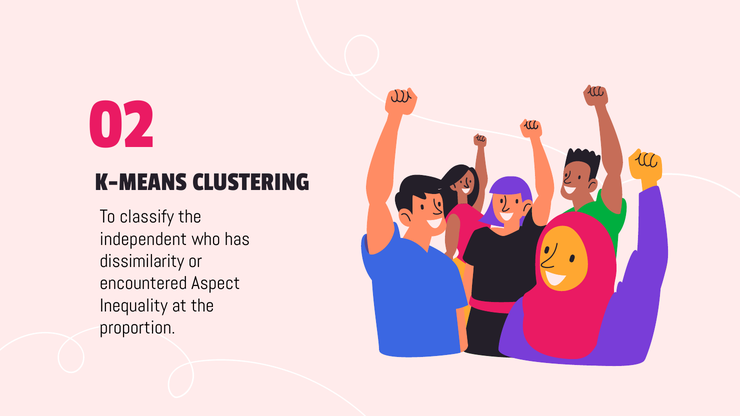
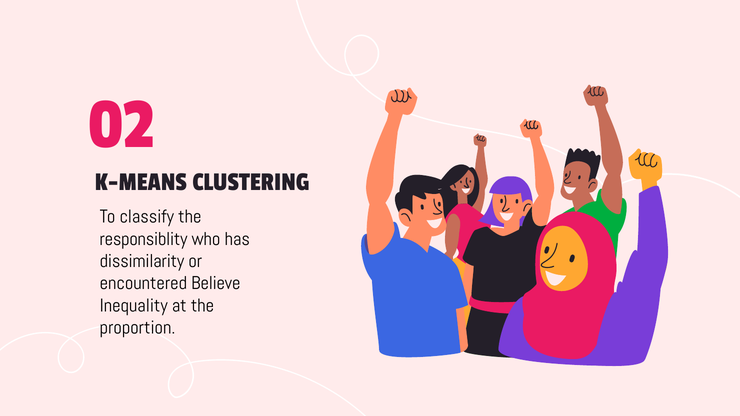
independent: independent -> responsiblity
Aspect: Aspect -> Believe
